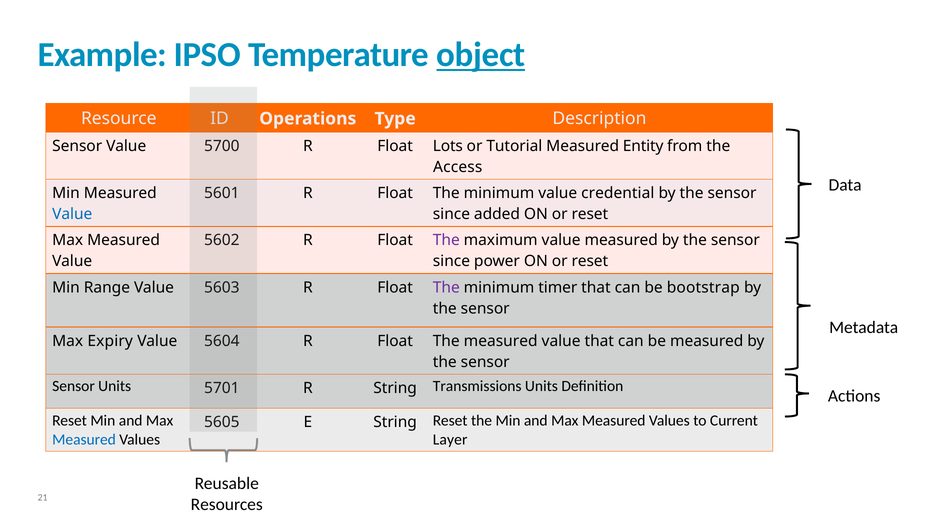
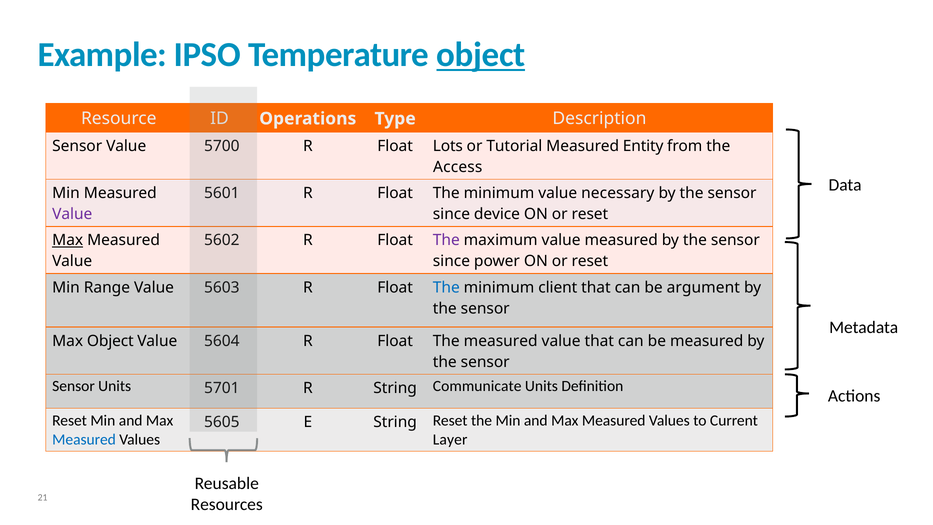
credential: credential -> necessary
Value at (72, 214) colour: blue -> purple
added: added -> device
Max at (68, 240) underline: none -> present
The at (446, 287) colour: purple -> blue
timer: timer -> client
bootstrap: bootstrap -> argument
Max Expiry: Expiry -> Object
Transmissions: Transmissions -> Communicate
